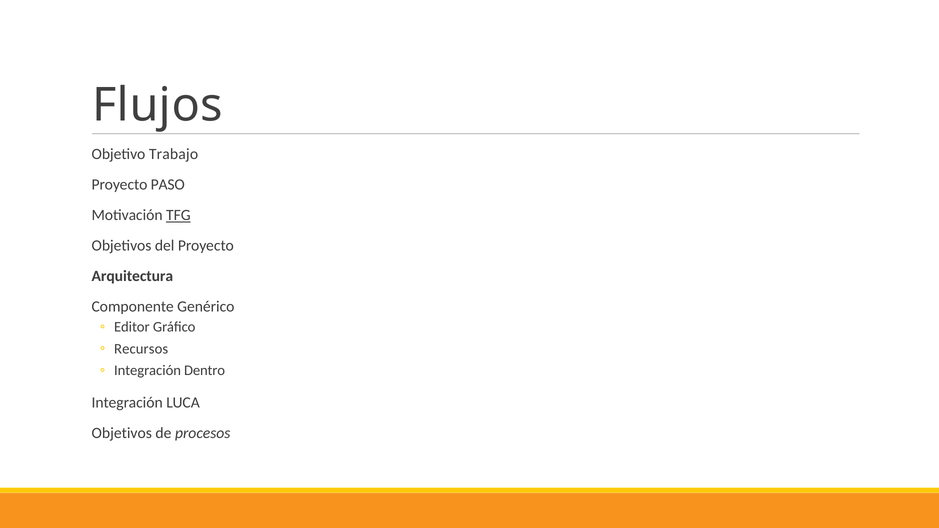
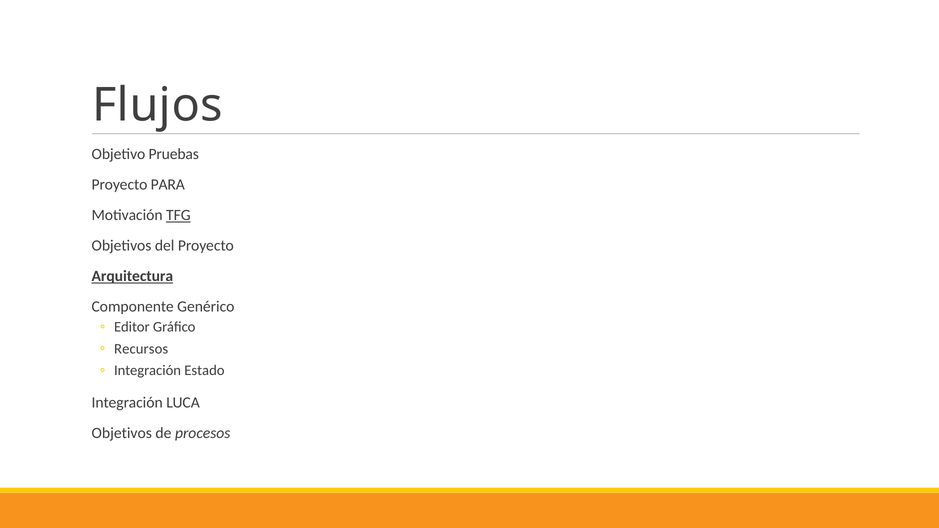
Trabajo: Trabajo -> Pruebas
PASO: PASO -> PARA
Arquitectura underline: none -> present
Dentro: Dentro -> Estado
